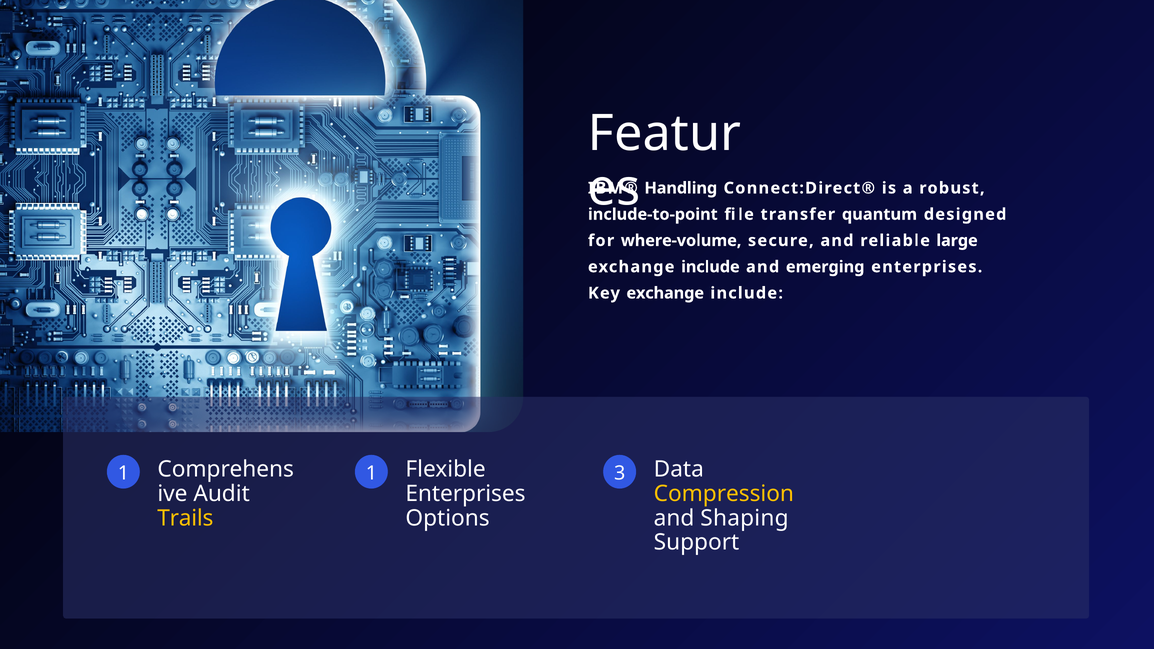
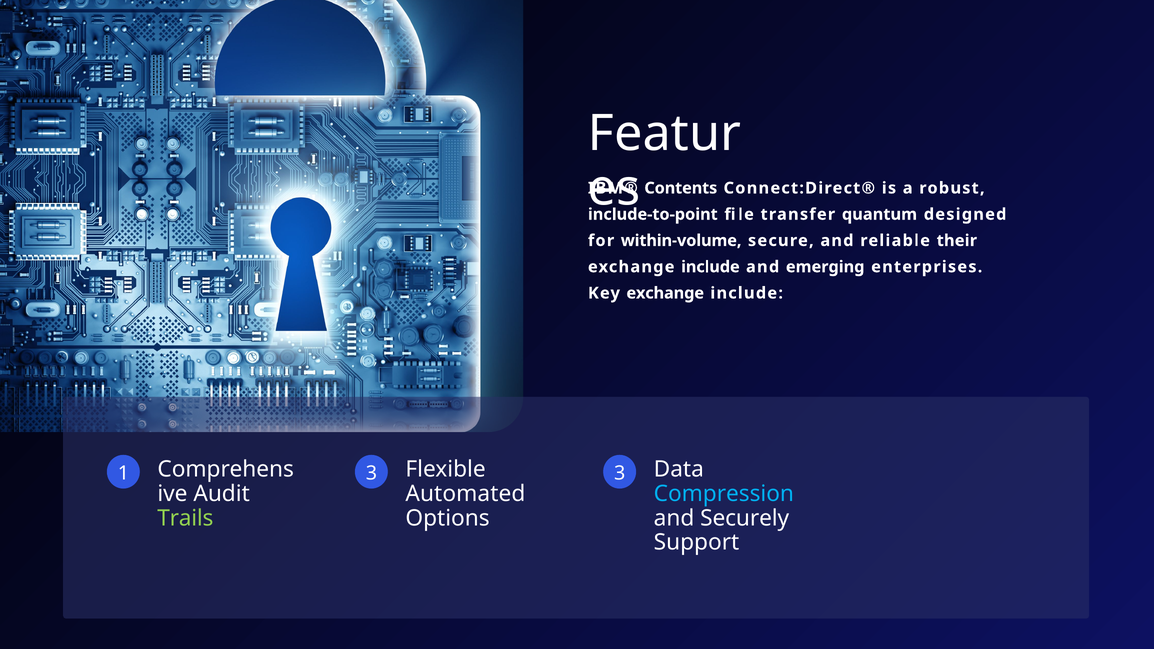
Handling: Handling -> Contents
where-volume: where-volume -> within-volume
large: large -> their
1 1: 1 -> 3
Enterprises at (465, 494): Enterprises -> Automated
Compression colour: yellow -> light blue
Trails colour: yellow -> light green
Shaping: Shaping -> Securely
